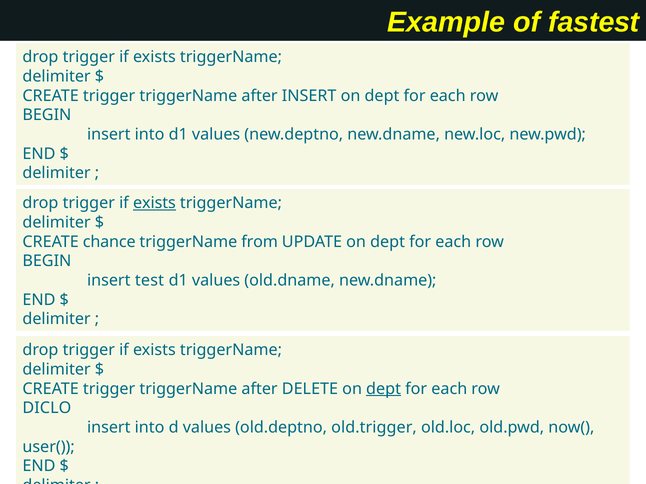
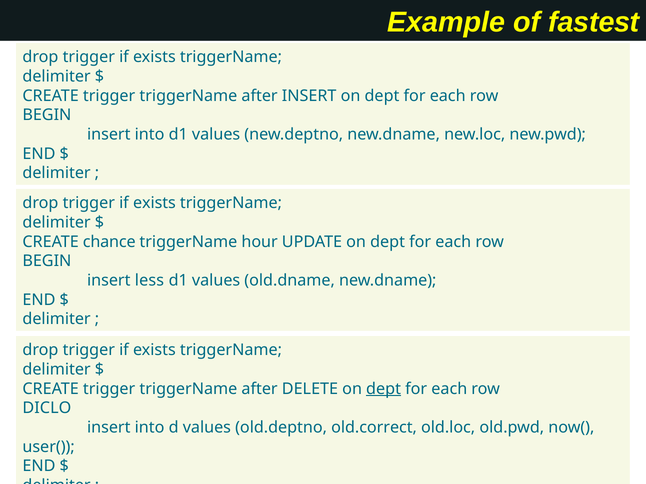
exists at (154, 203) underline: present -> none
from: from -> hour
test: test -> less
old.trigger: old.trigger -> old.correct
